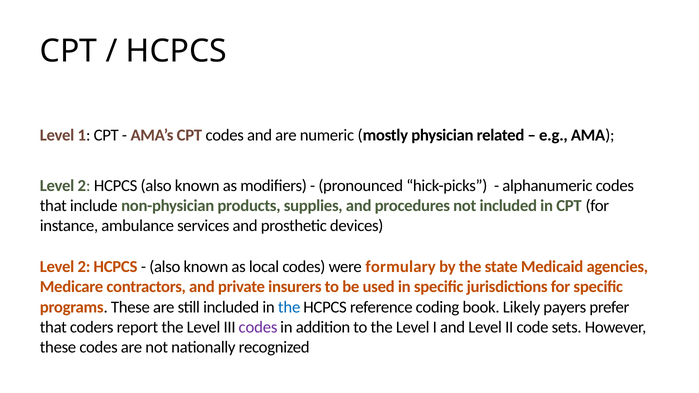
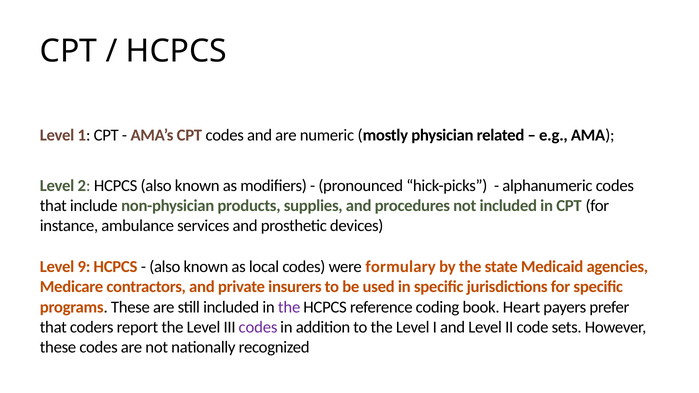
2 at (84, 267): 2 -> 9
the at (289, 307) colour: blue -> purple
Likely: Likely -> Heart
